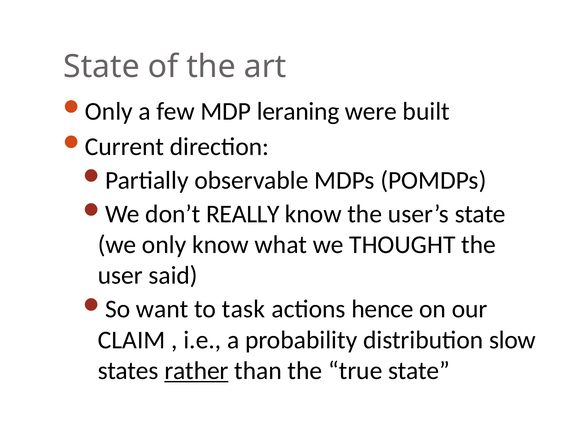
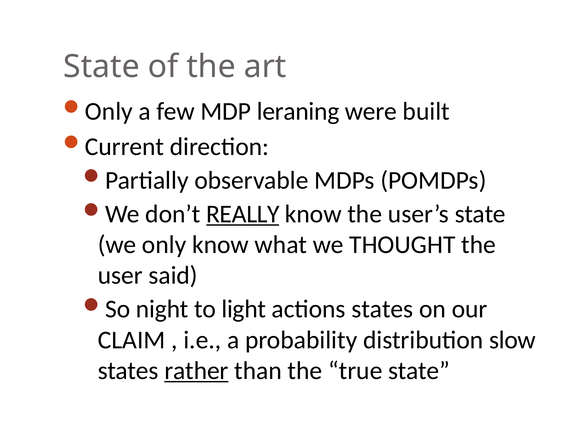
REALLY underline: none -> present
want: want -> night
task: task -> light
actions hence: hence -> states
